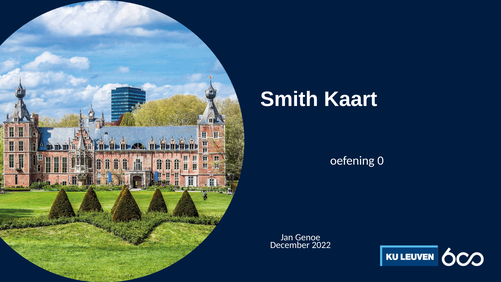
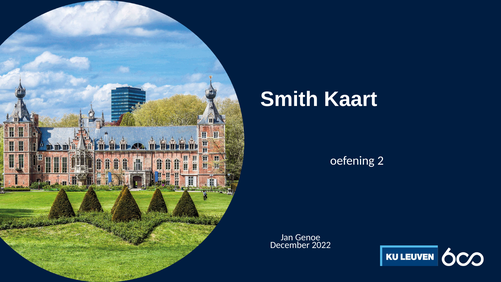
0: 0 -> 2
